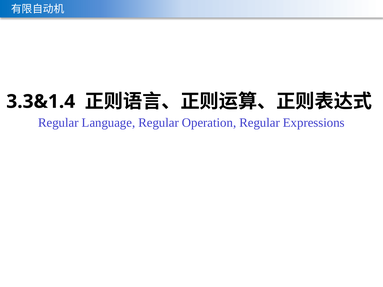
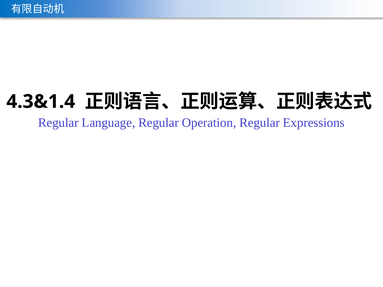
3.3&1.4: 3.3&1.4 -> 4.3&1.4
